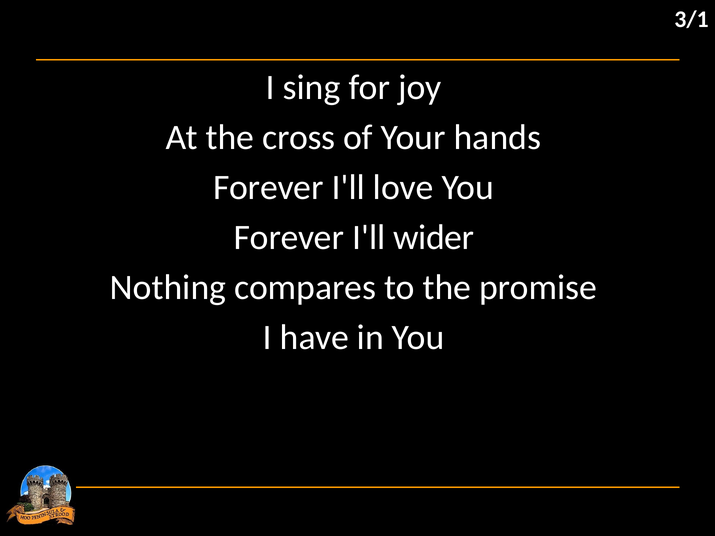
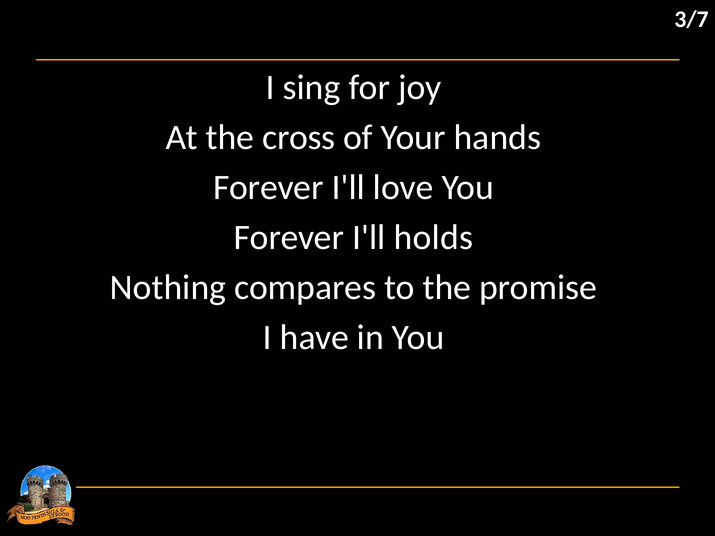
3/1: 3/1 -> 3/7
wider: wider -> holds
